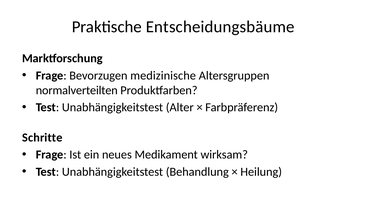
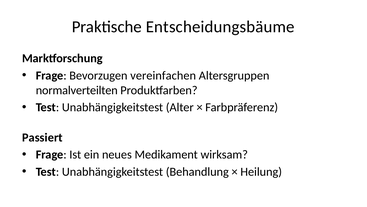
medizinische: medizinische -> vereinfachen
Schritte: Schritte -> Passiert
